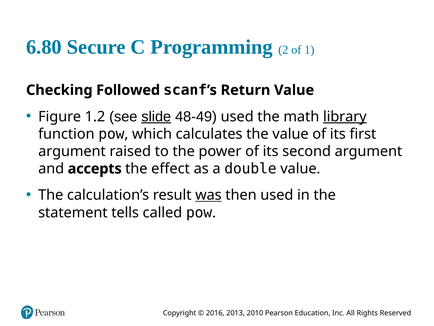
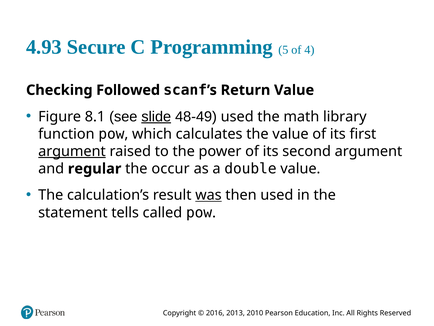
6.80: 6.80 -> 4.93
2: 2 -> 5
1: 1 -> 4
1.2: 1.2 -> 8.1
library underline: present -> none
argument at (72, 151) underline: none -> present
accepts: accepts -> regular
effect: effect -> occur
